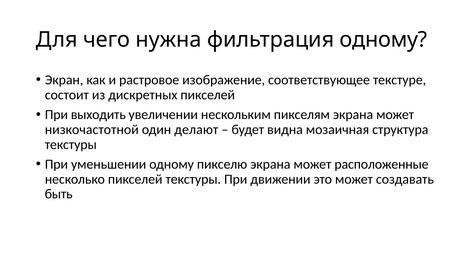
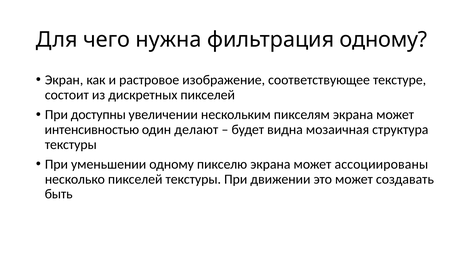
выходить: выходить -> доступны
низкочастотной: низкочастотной -> интенсивностью
расположенные: расположенные -> ассоциированы
